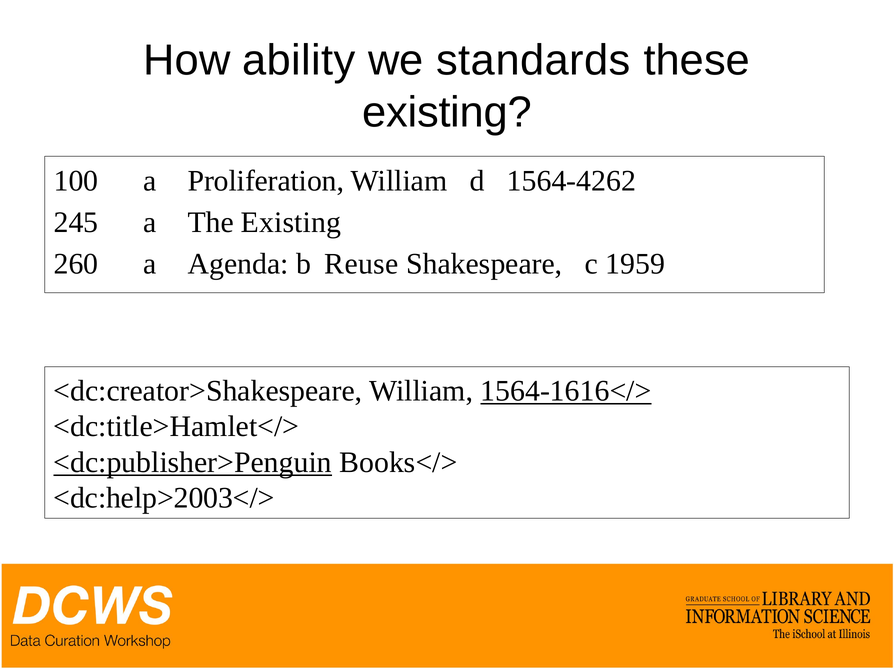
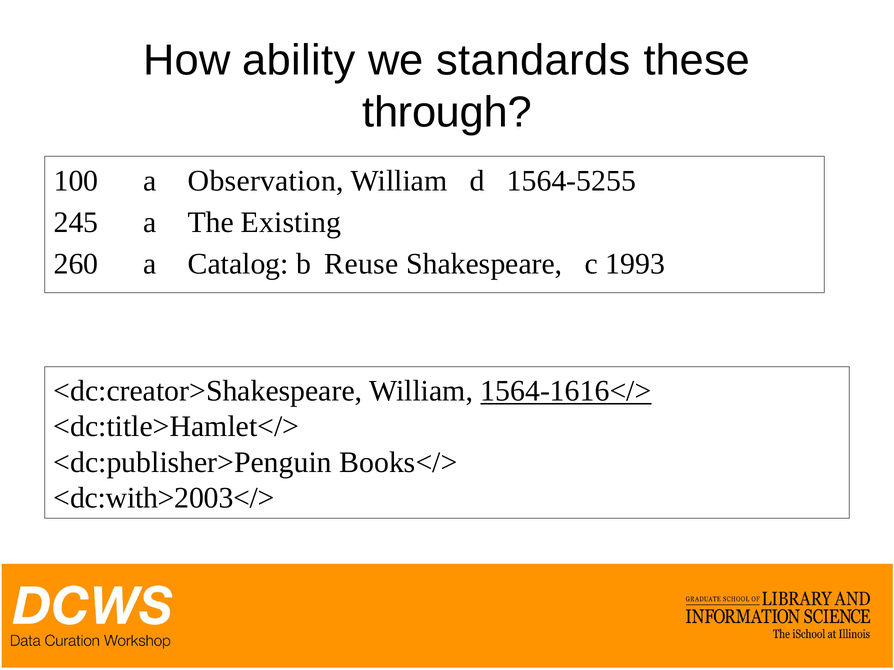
existing at (447, 113): existing -> through
Proliferation: Proliferation -> Observation
1564-4262: 1564-4262 -> 1564-5255
Agenda: Agenda -> Catalog
1959: 1959 -> 1993
<dc:publisher>Penguin underline: present -> none
<dc:help>2003</>: <dc:help>2003</> -> <dc:with>2003</>
